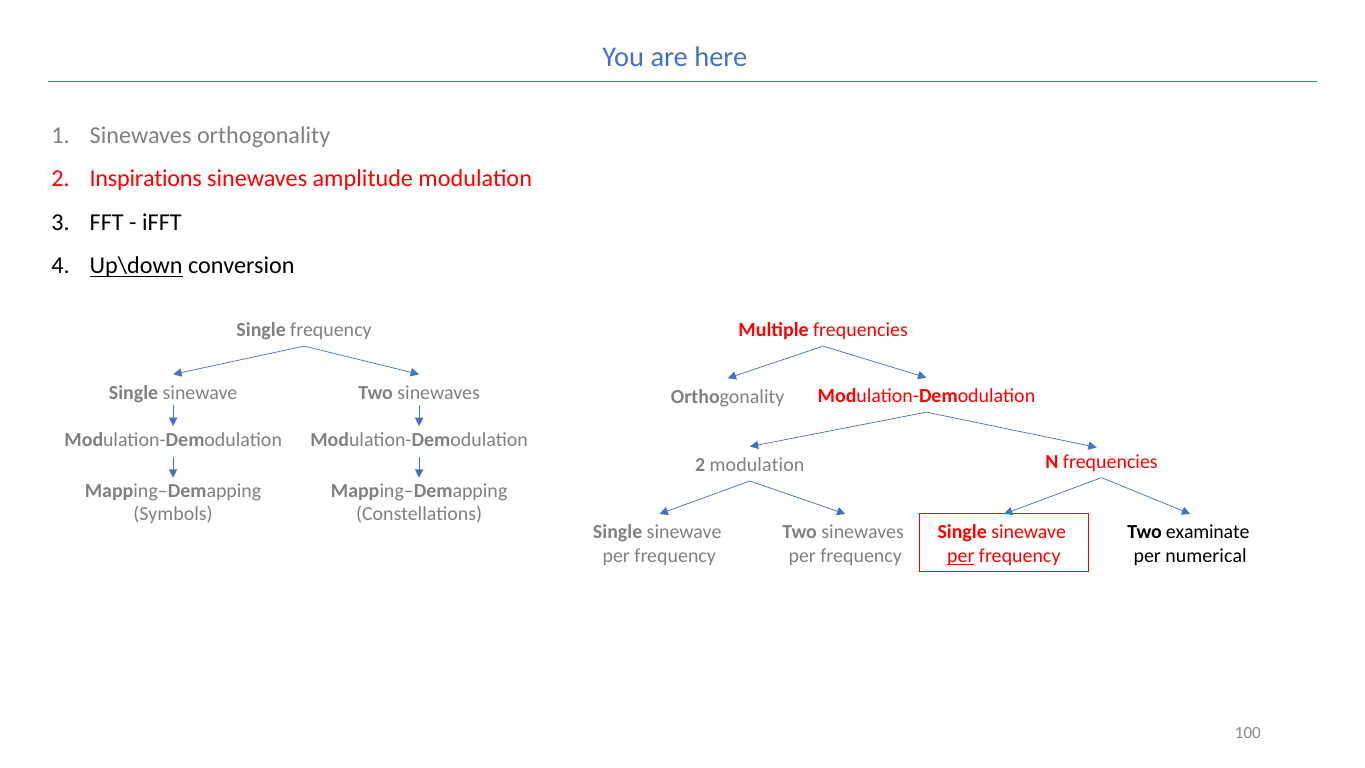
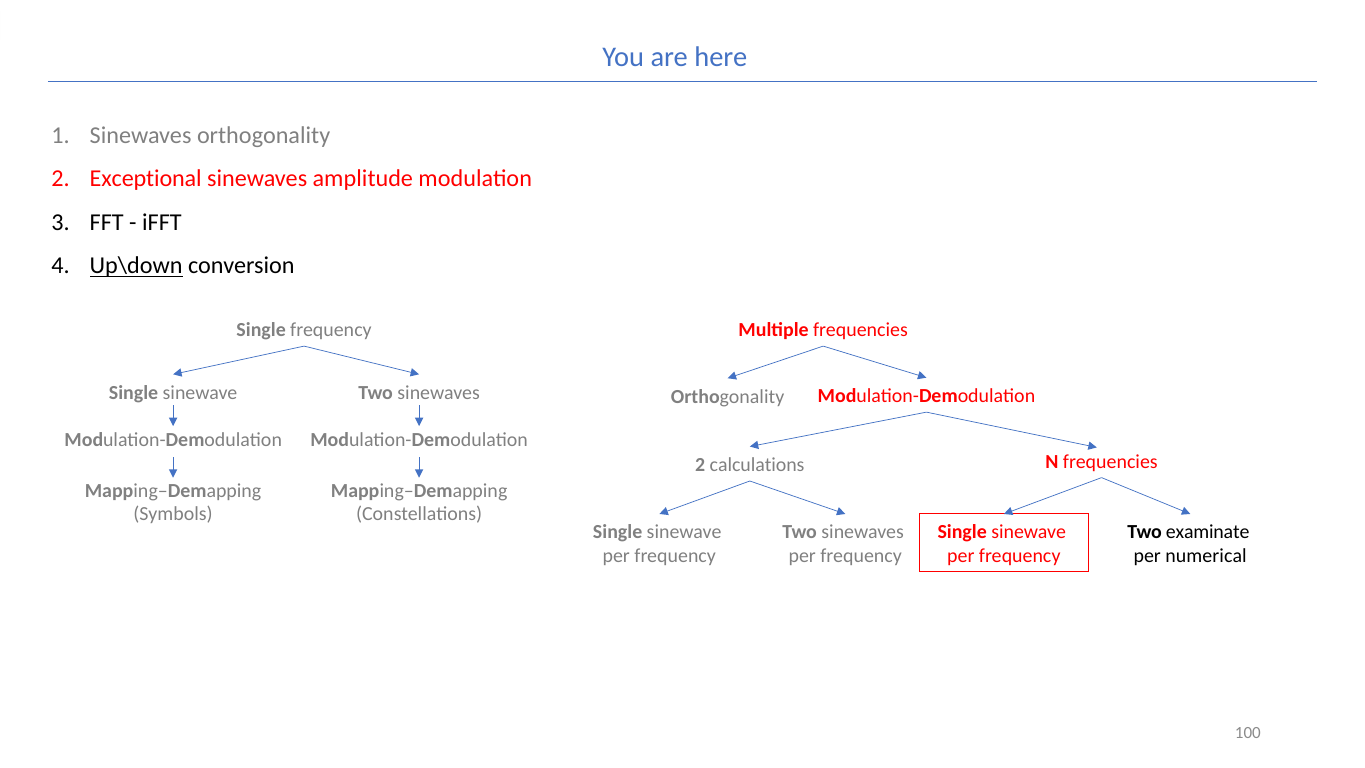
Inspirations: Inspirations -> Exceptional
2 modulation: modulation -> calculations
per at (961, 556) underline: present -> none
